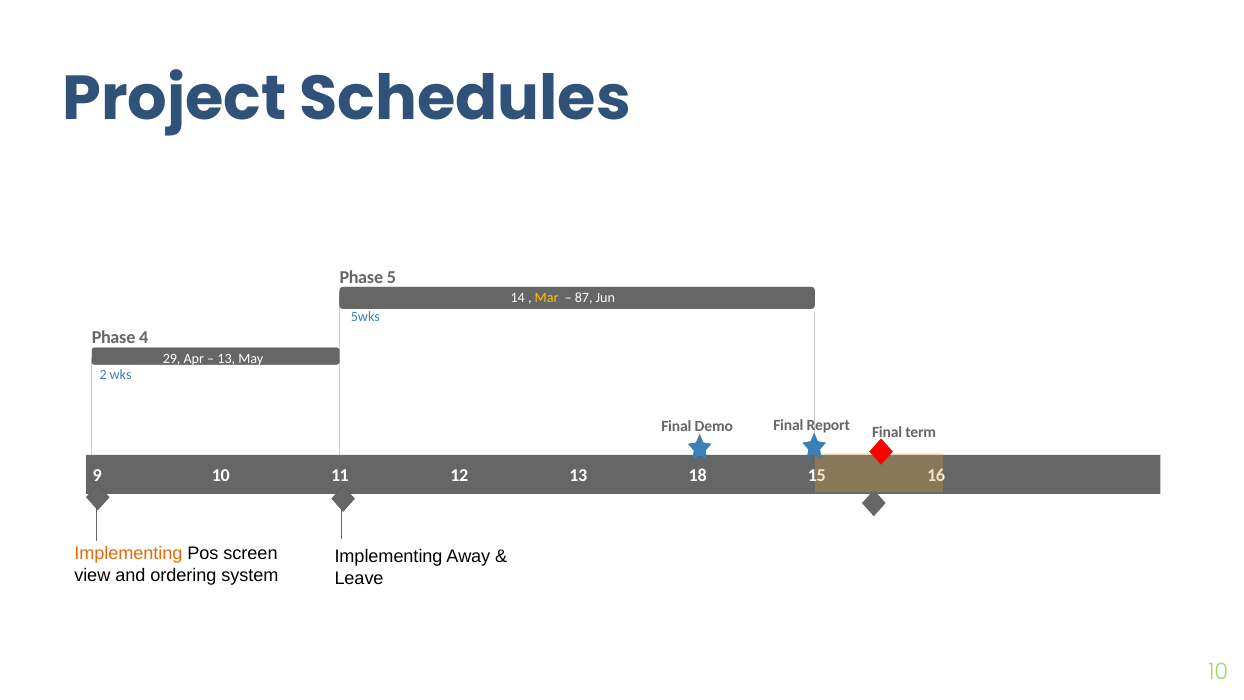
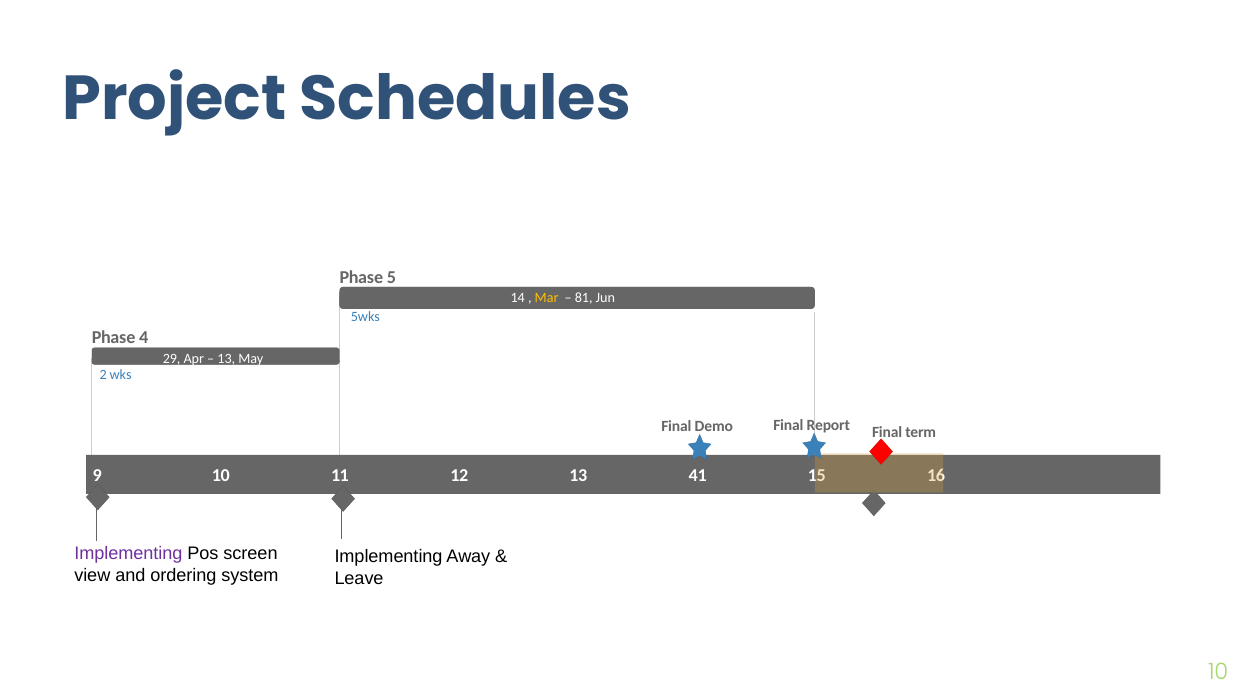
87: 87 -> 81
18: 18 -> 41
Implementing at (128, 553) colour: orange -> purple
